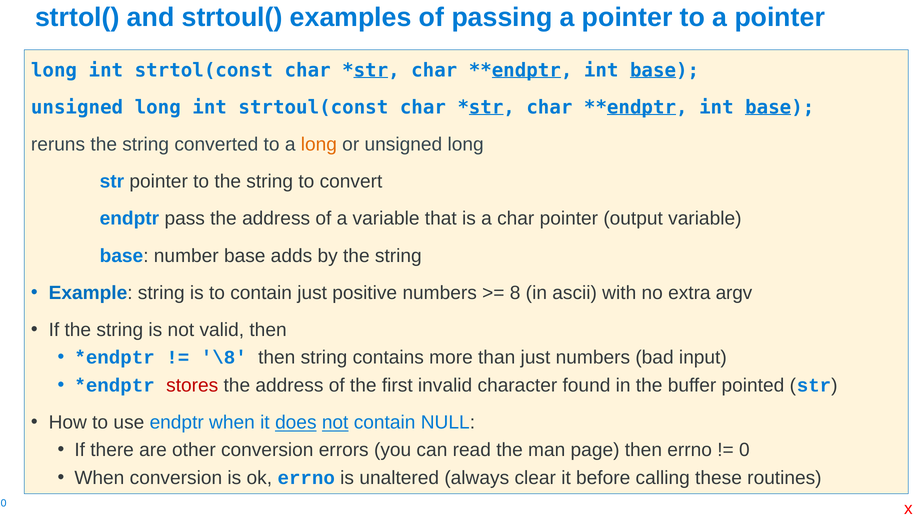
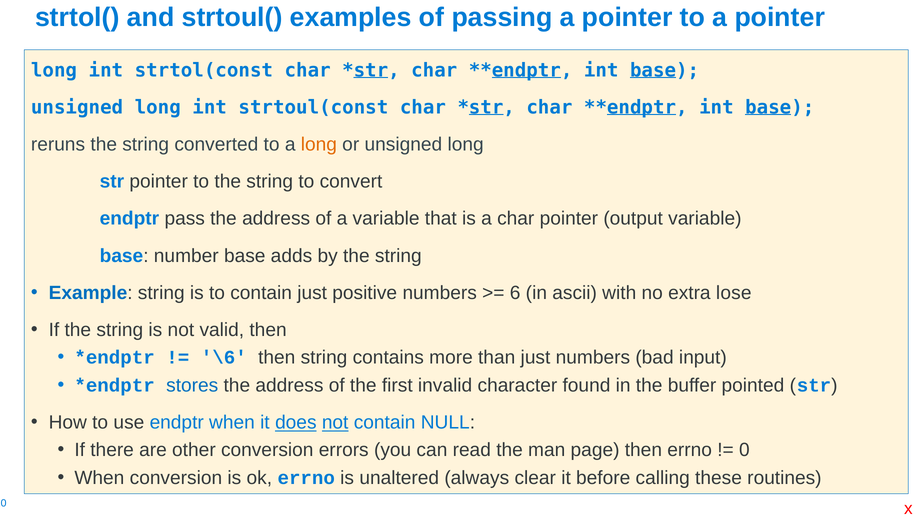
8: 8 -> 6
argv: argv -> lose
\8: \8 -> \6
stores colour: red -> blue
